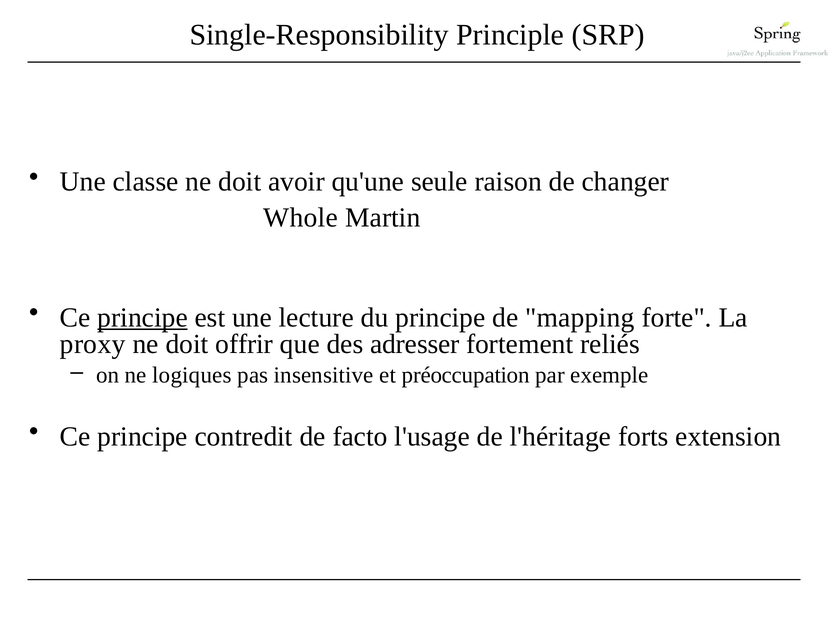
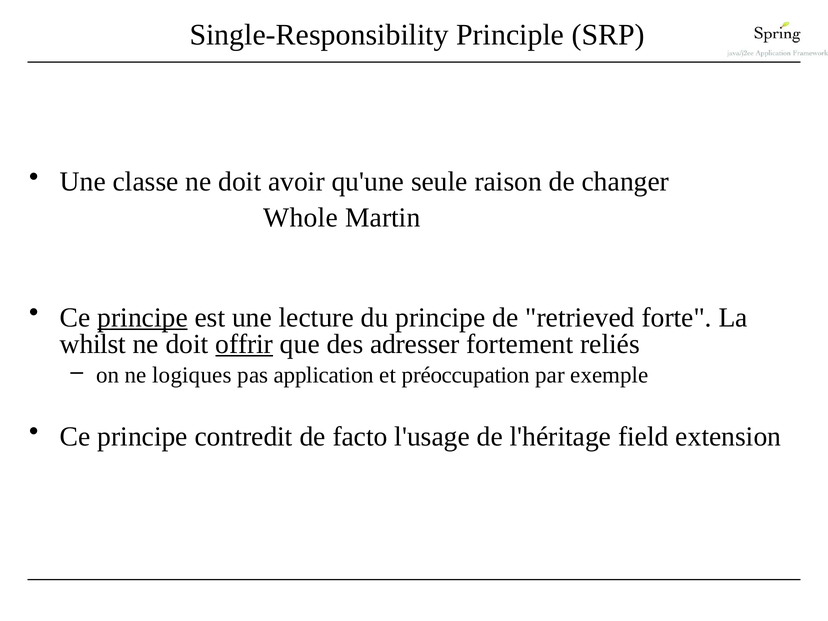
mapping: mapping -> retrieved
proxy: proxy -> whilst
offrir underline: none -> present
insensitive: insensitive -> application
forts: forts -> field
